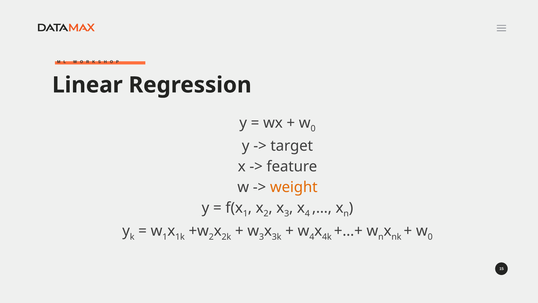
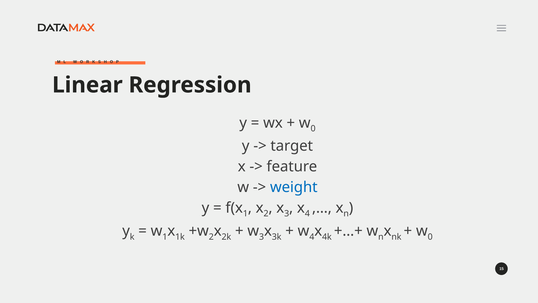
weight colour: orange -> blue
